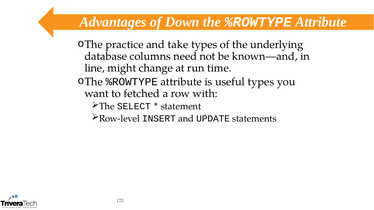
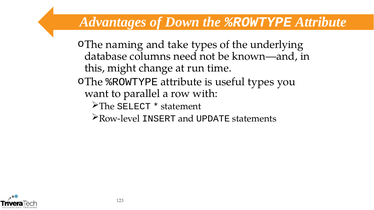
practice: practice -> naming
line: line -> this
fetched: fetched -> parallel
